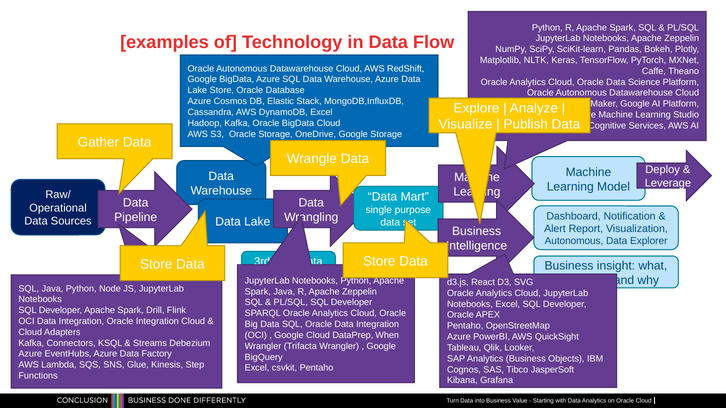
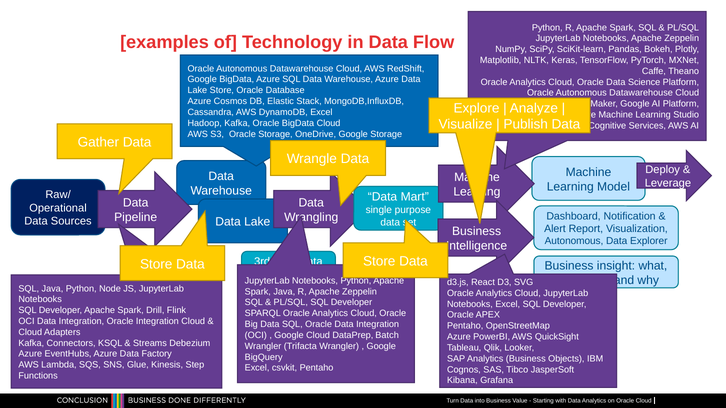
DataPrep When: When -> Batch
